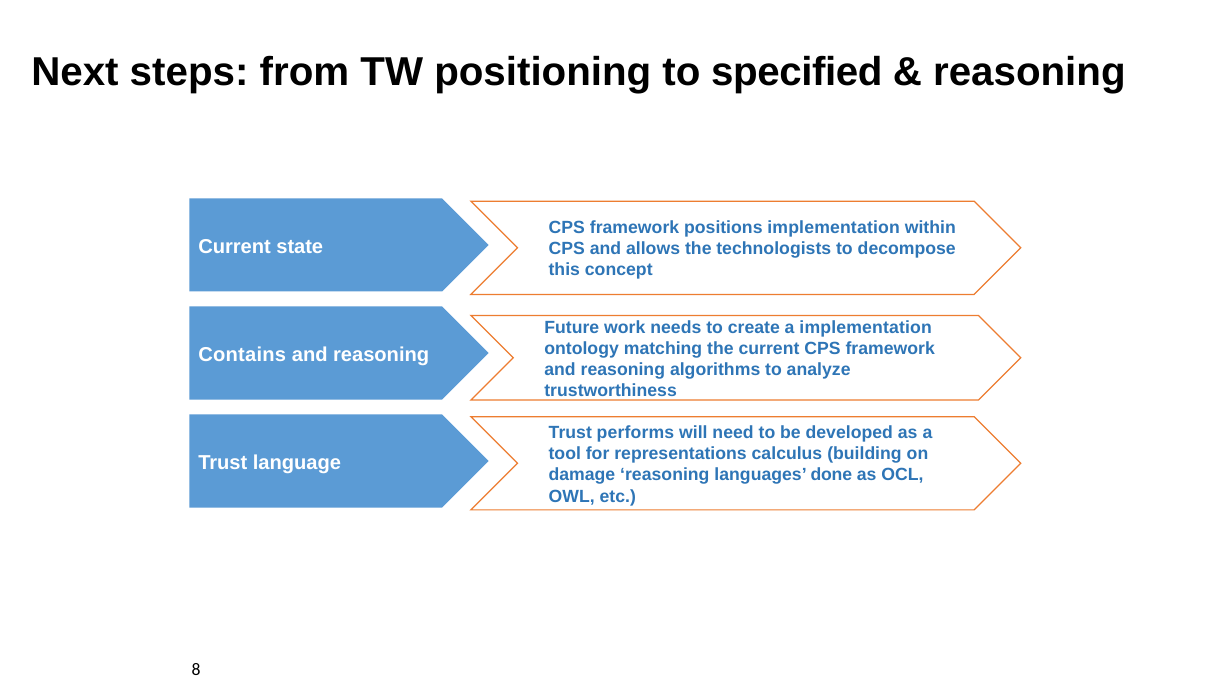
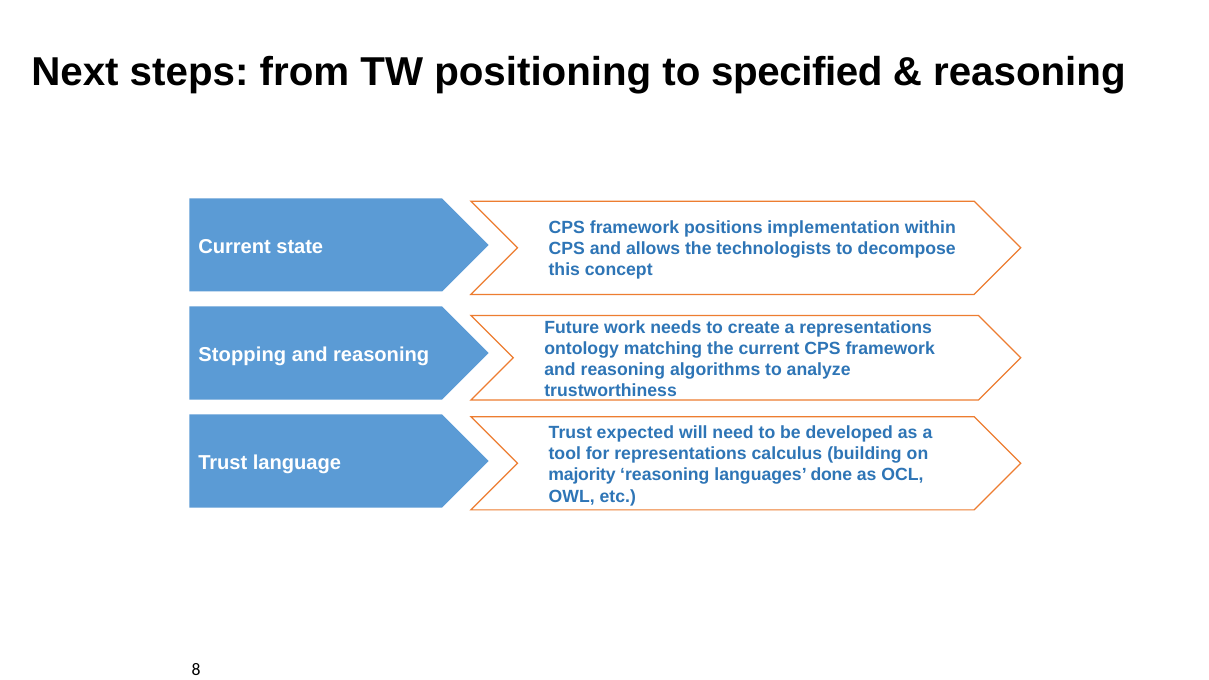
a implementation: implementation -> representations
Contains: Contains -> Stopping
performs: performs -> expected
damage: damage -> majority
